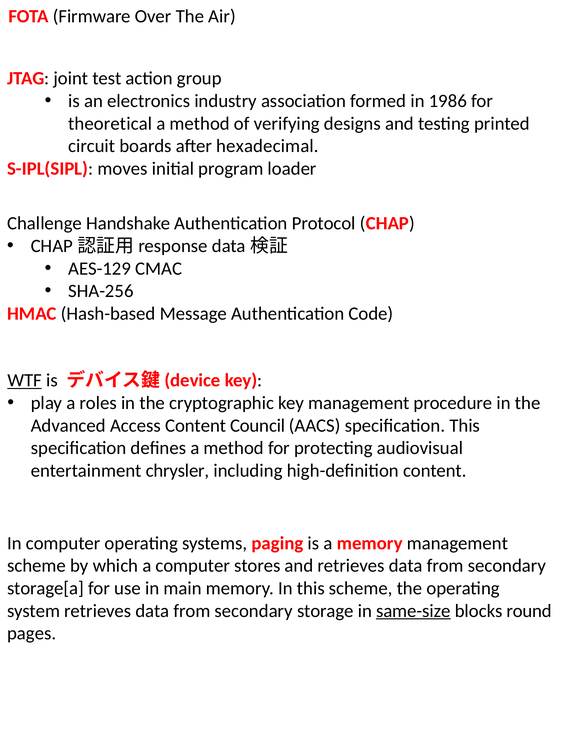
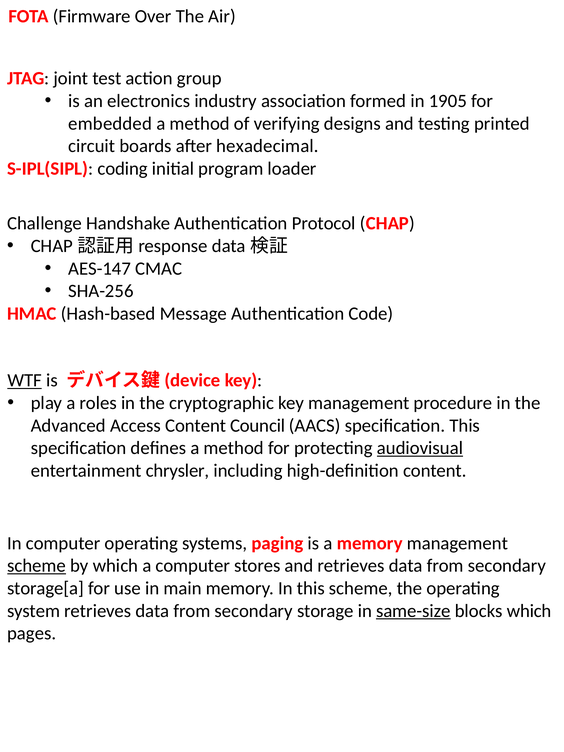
1986: 1986 -> 1905
theoretical: theoretical -> embedded
moves: moves -> coding
AES-129: AES-129 -> AES-147
audiovisual underline: none -> present
scheme at (37, 566) underline: none -> present
blocks round: round -> which
